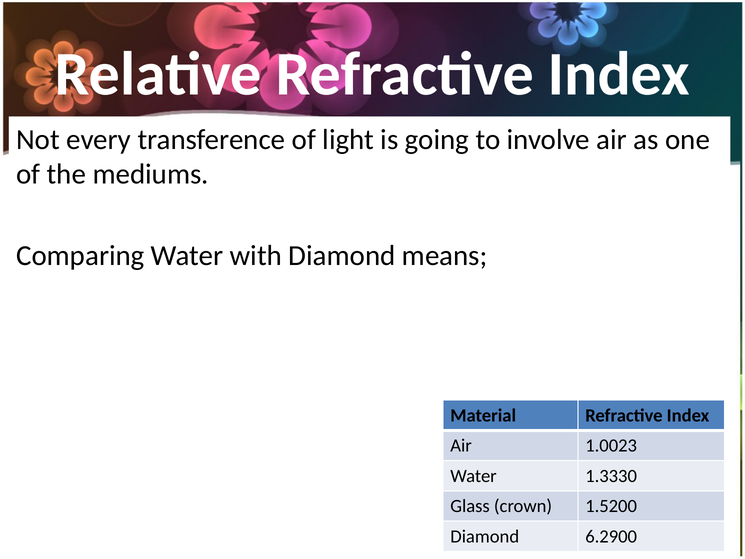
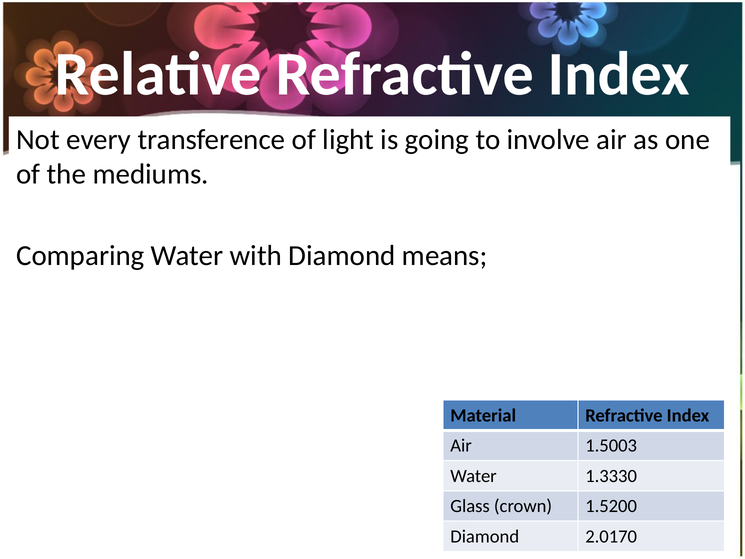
1.0023: 1.0023 -> 1.5003
6.2900: 6.2900 -> 2.0170
